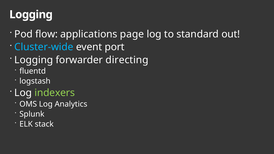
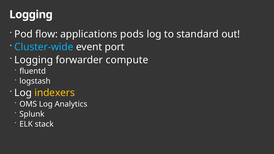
page: page -> pods
directing: directing -> compute
indexers colour: light green -> yellow
